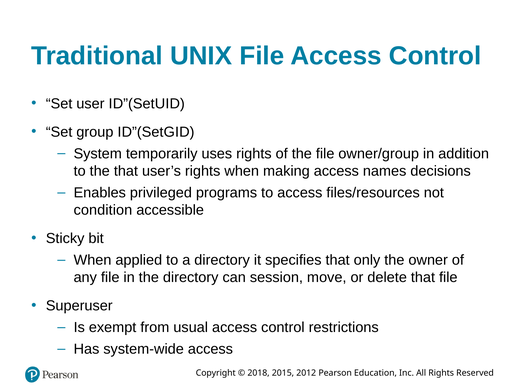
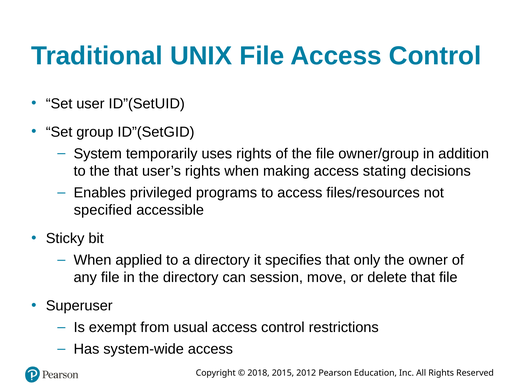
names: names -> stating
condition: condition -> specified
